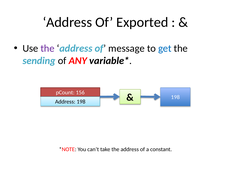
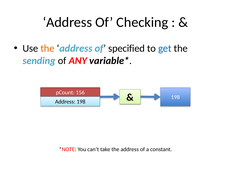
Exported: Exported -> Checking
the at (48, 48) colour: purple -> orange
message: message -> specified
